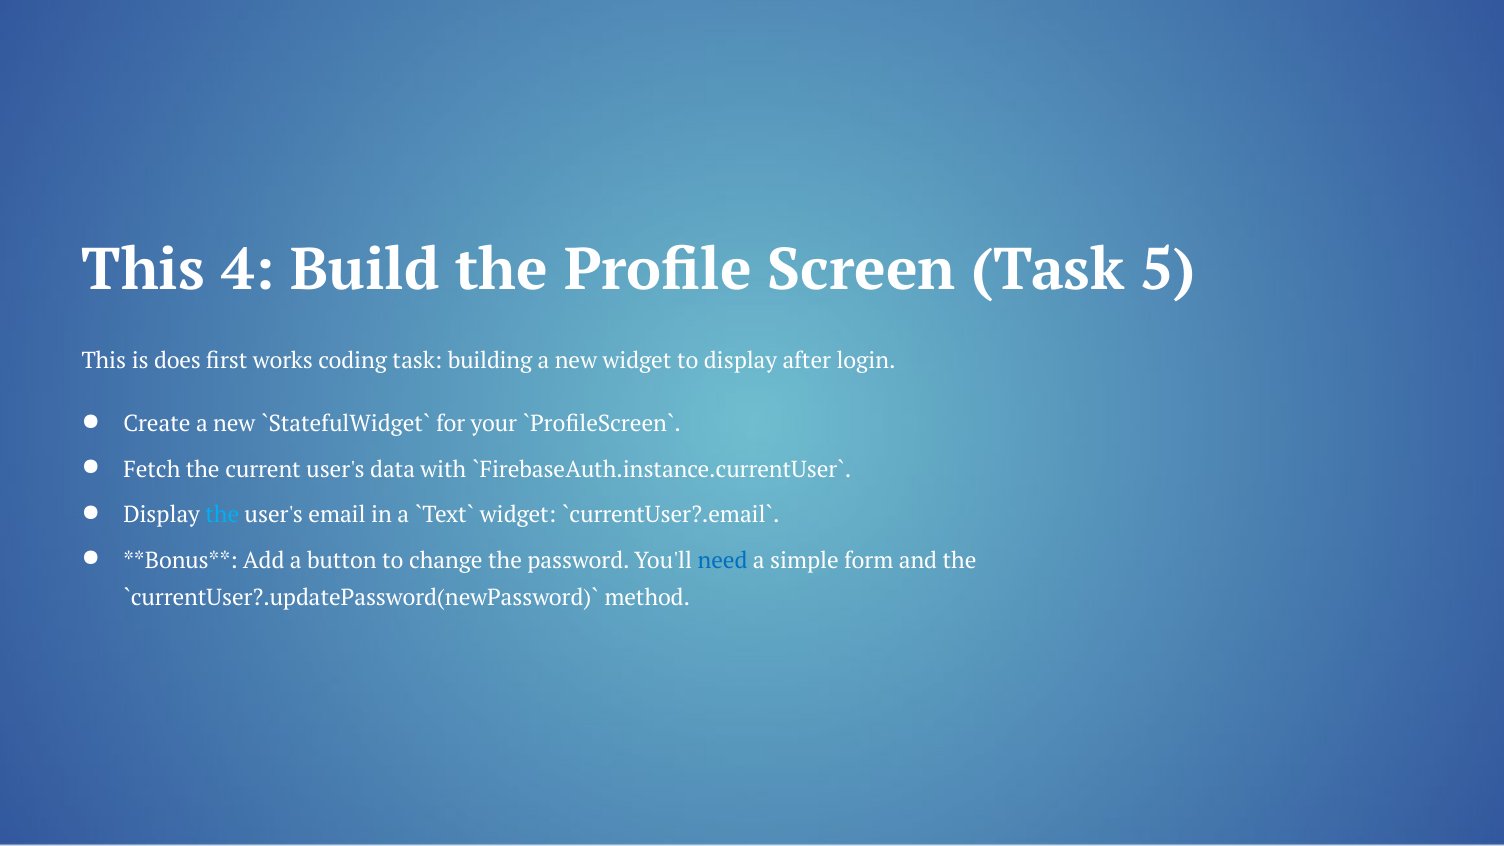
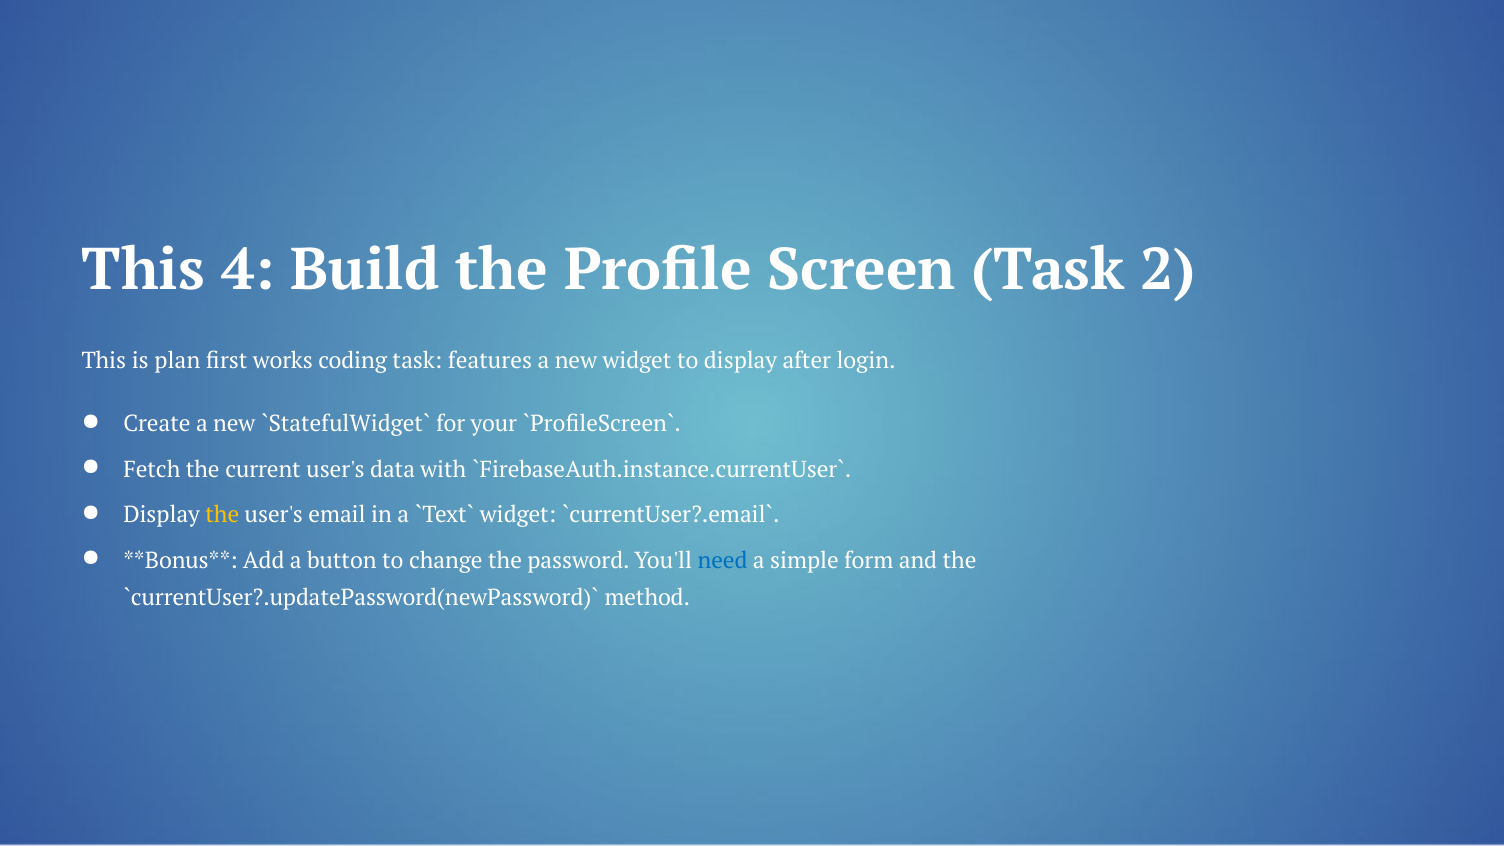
5: 5 -> 2
does: does -> plan
building: building -> features
the at (222, 515) colour: light blue -> yellow
